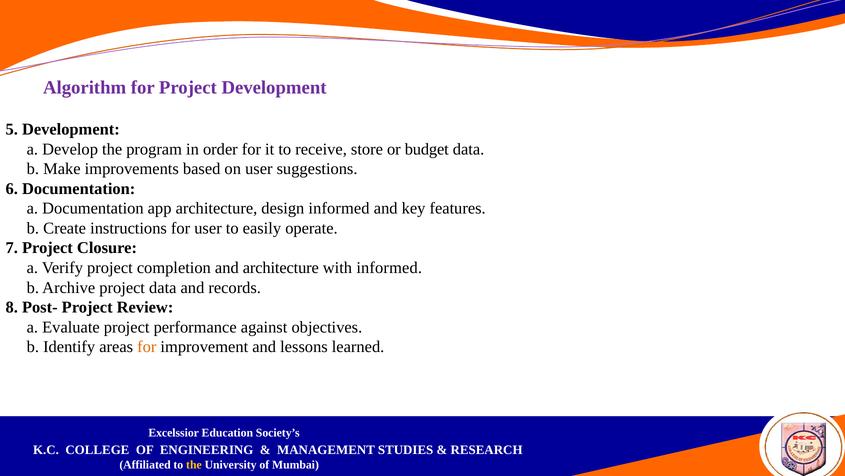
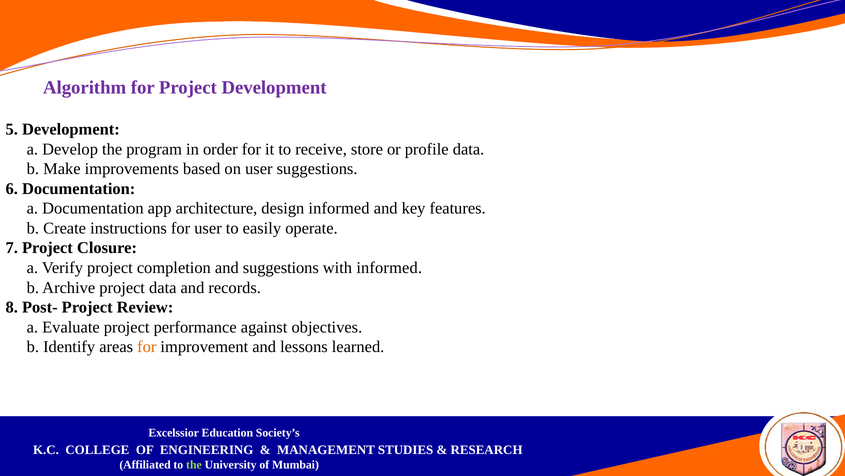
budget: budget -> profile
and architecture: architecture -> suggestions
the at (194, 464) colour: yellow -> light green
